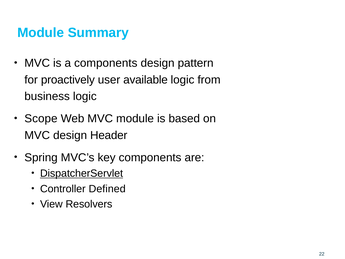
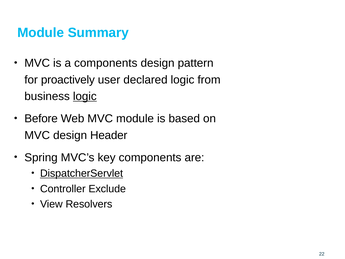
available: available -> declared
logic at (85, 96) underline: none -> present
Scope: Scope -> Before
Defined: Defined -> Exclude
